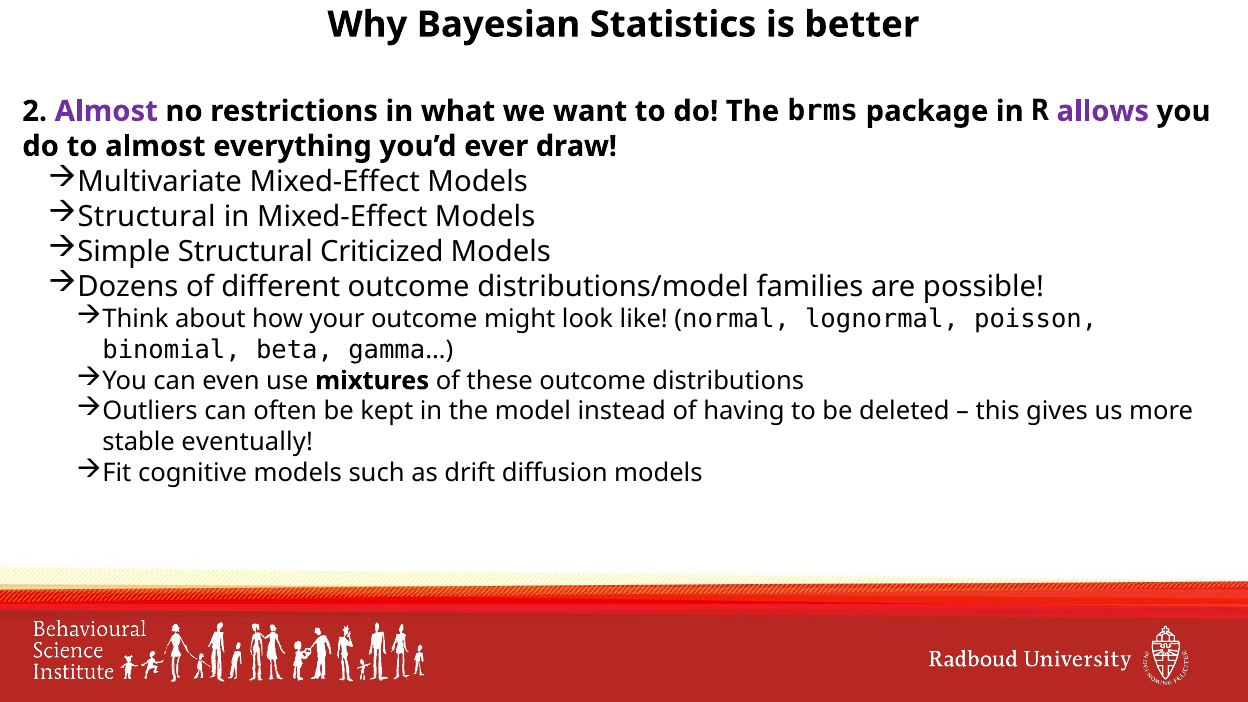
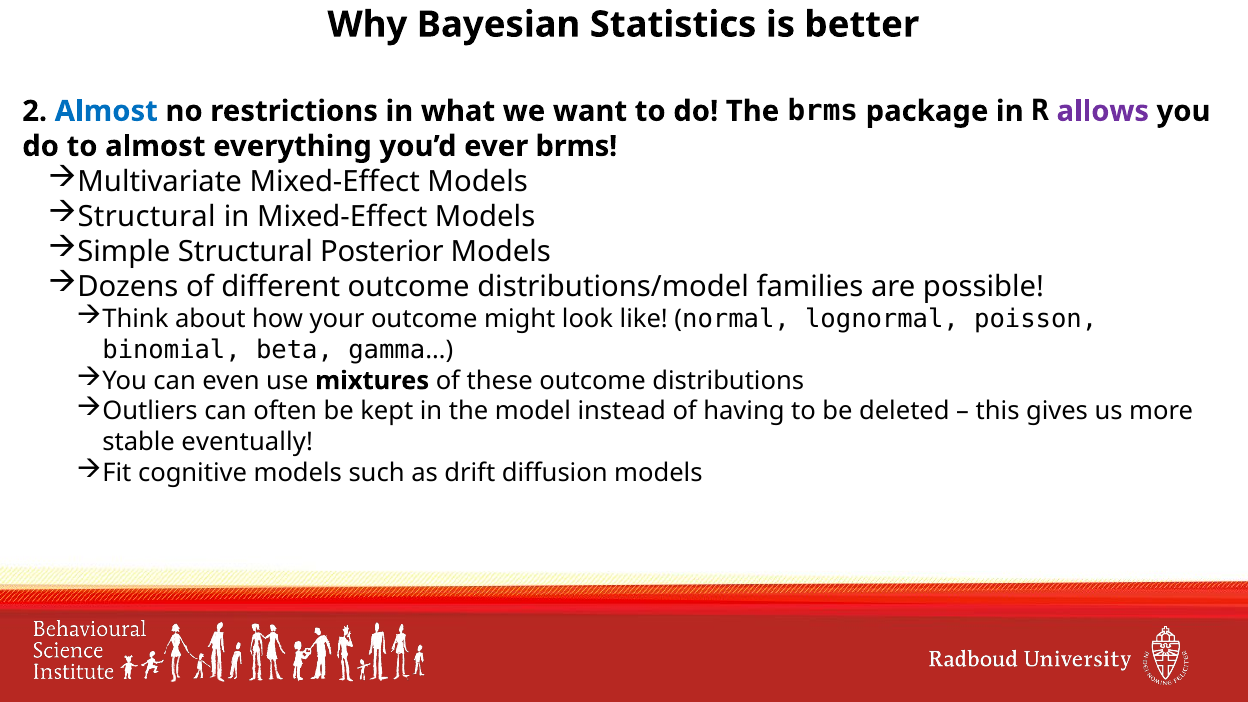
Almost at (106, 111) colour: purple -> blue
ever draw: draw -> brms
Criticized: Criticized -> Posterior
